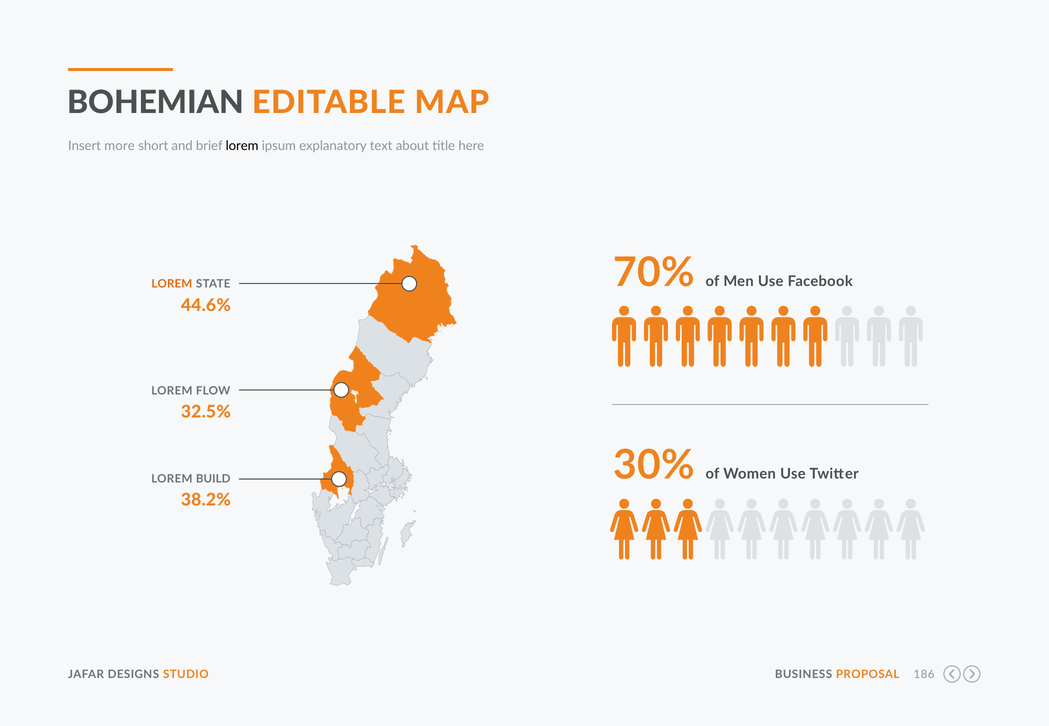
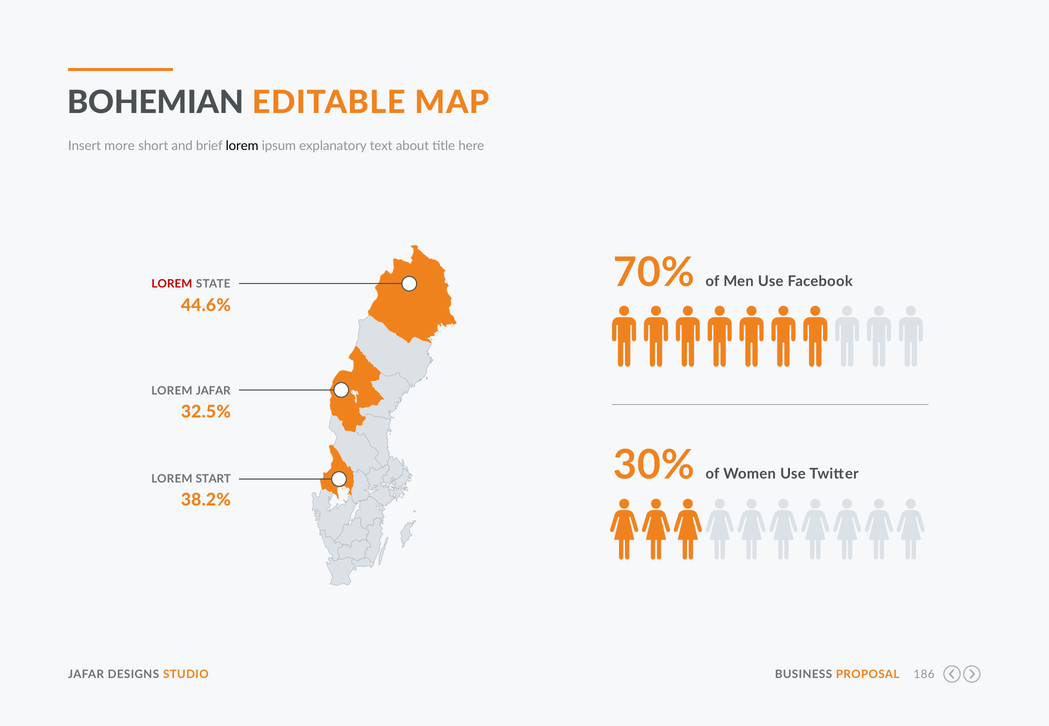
LOREM at (172, 284) colour: orange -> red
LOREM FLOW: FLOW -> JAFAR
BUILD: BUILD -> START
